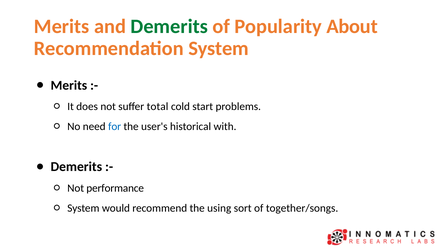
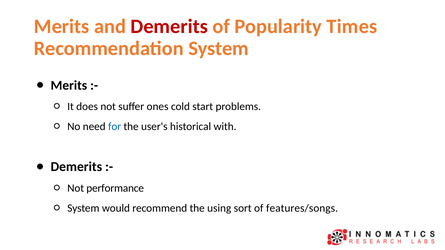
Demerits at (169, 26) colour: green -> red
About: About -> Times
total: total -> ones
together/songs: together/songs -> features/songs
